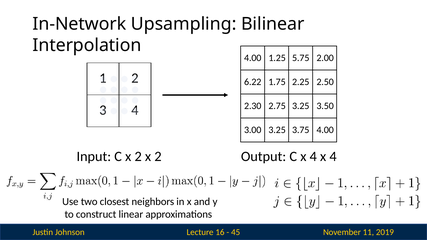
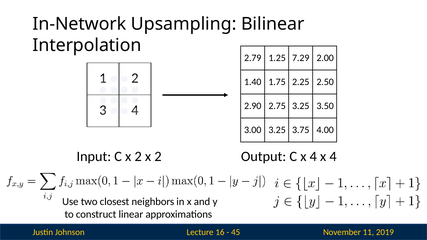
4.00 at (253, 58): 4.00 -> 2.79
5.75: 5.75 -> 7.29
6.22: 6.22 -> 1.40
2.30: 2.30 -> 2.90
